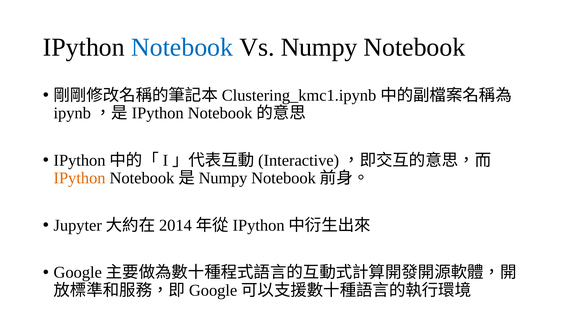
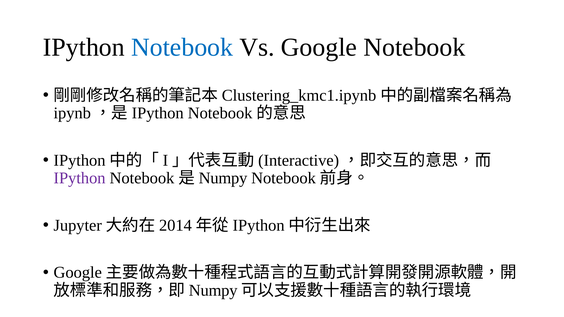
Vs Numpy: Numpy -> Google
IPython at (80, 178) colour: orange -> purple
Google at (213, 291): Google -> Numpy
